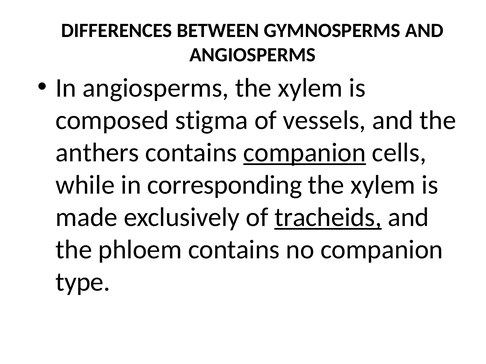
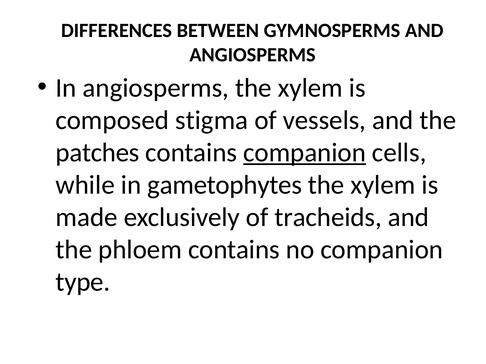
anthers: anthers -> patches
corresponding: corresponding -> gametophytes
tracheids underline: present -> none
